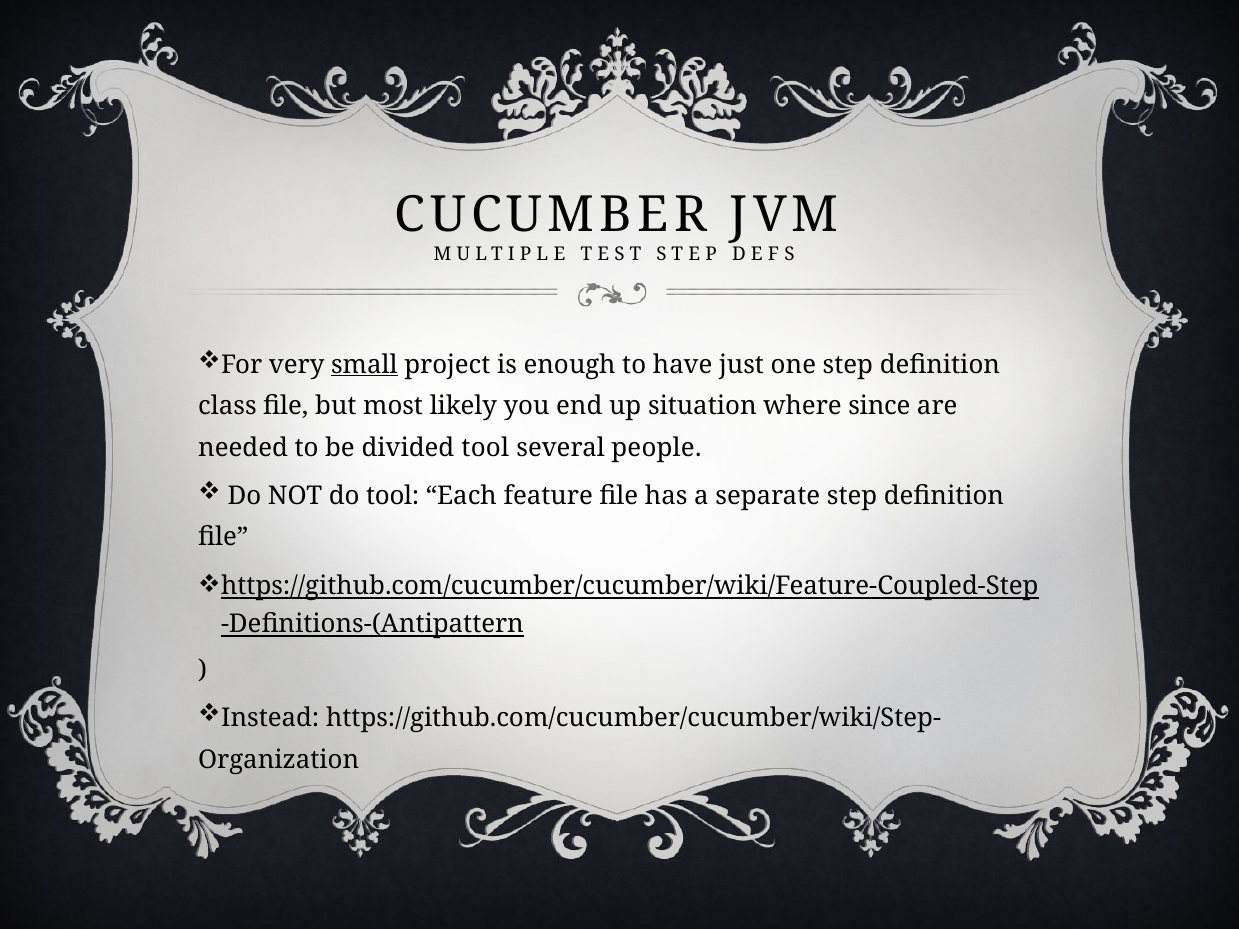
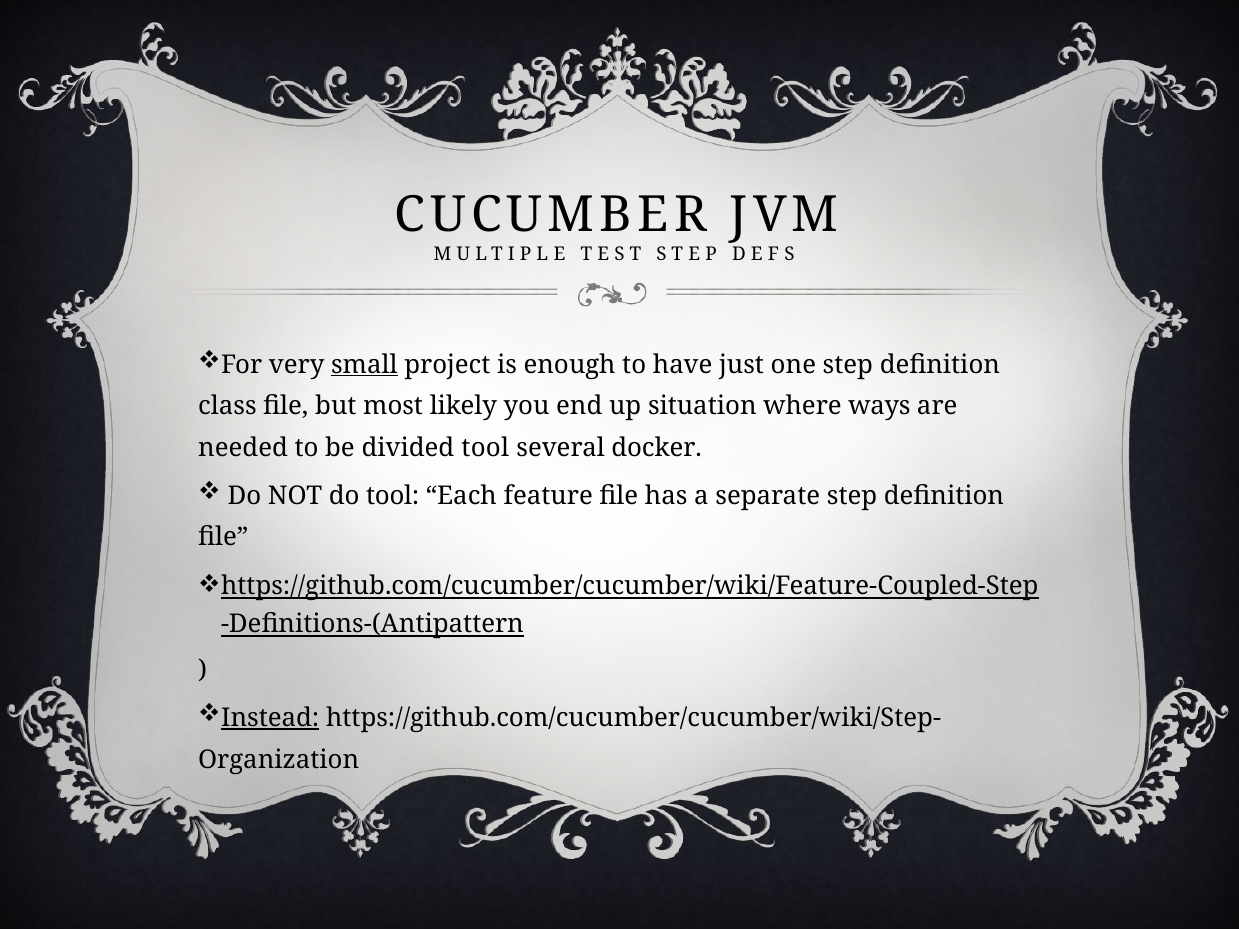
since: since -> ways
people: people -> docker
Instead underline: none -> present
